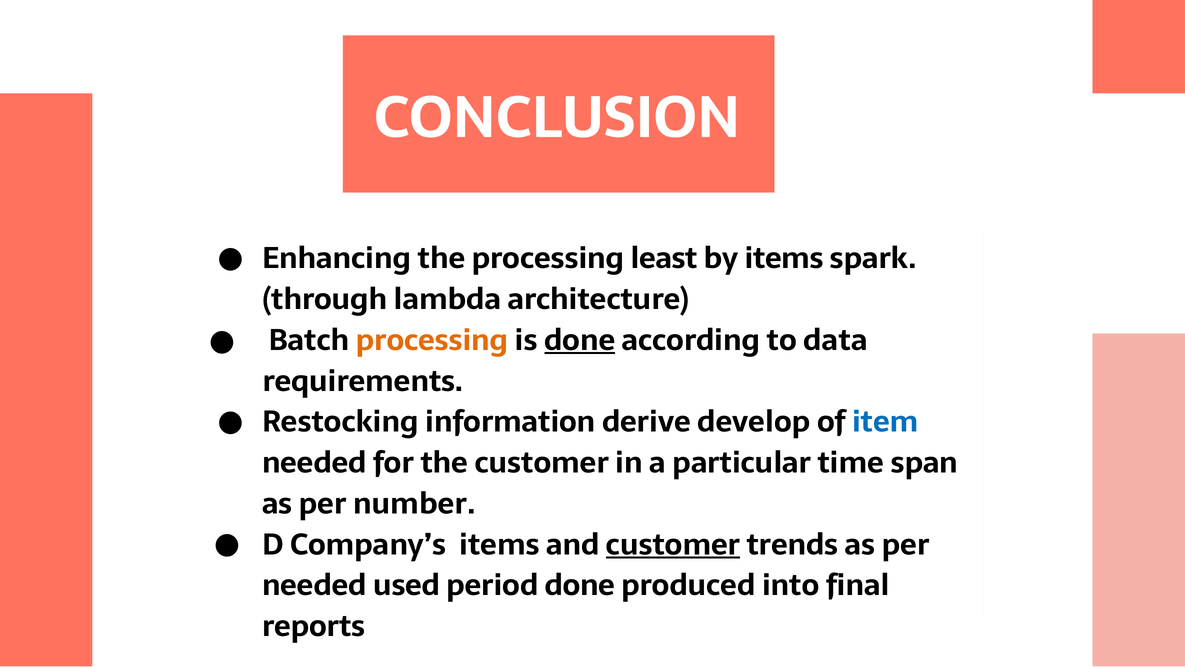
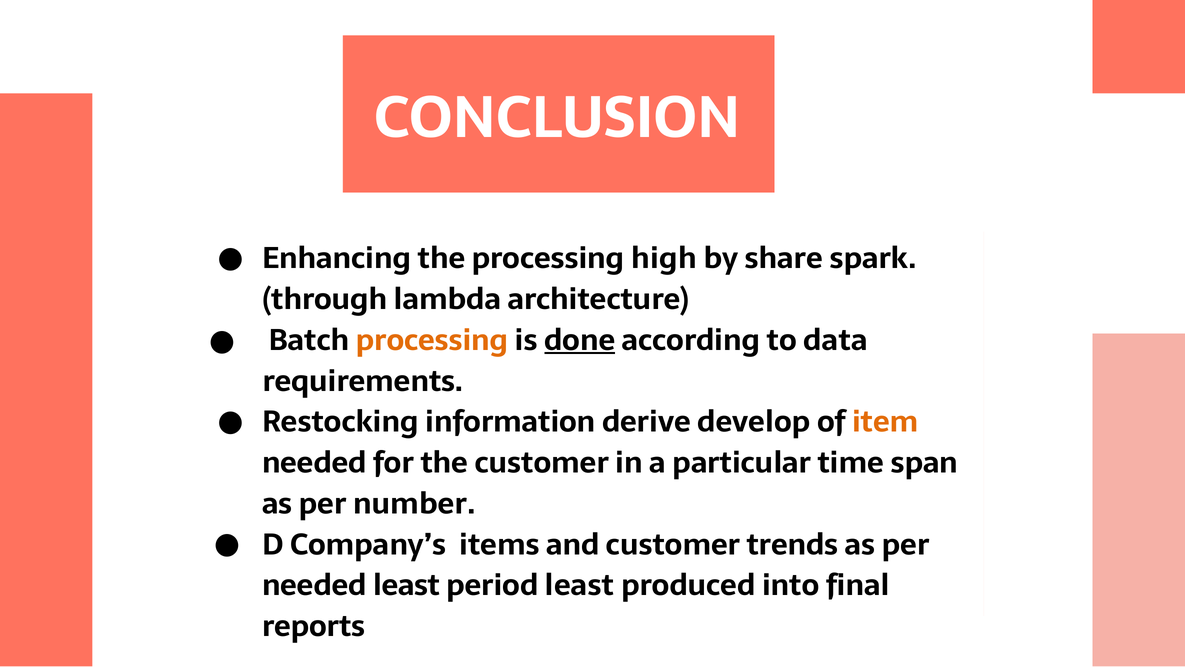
least: least -> high
by items: items -> share
item colour: blue -> orange
customer at (673, 544) underline: present -> none
needed used: used -> least
period done: done -> least
